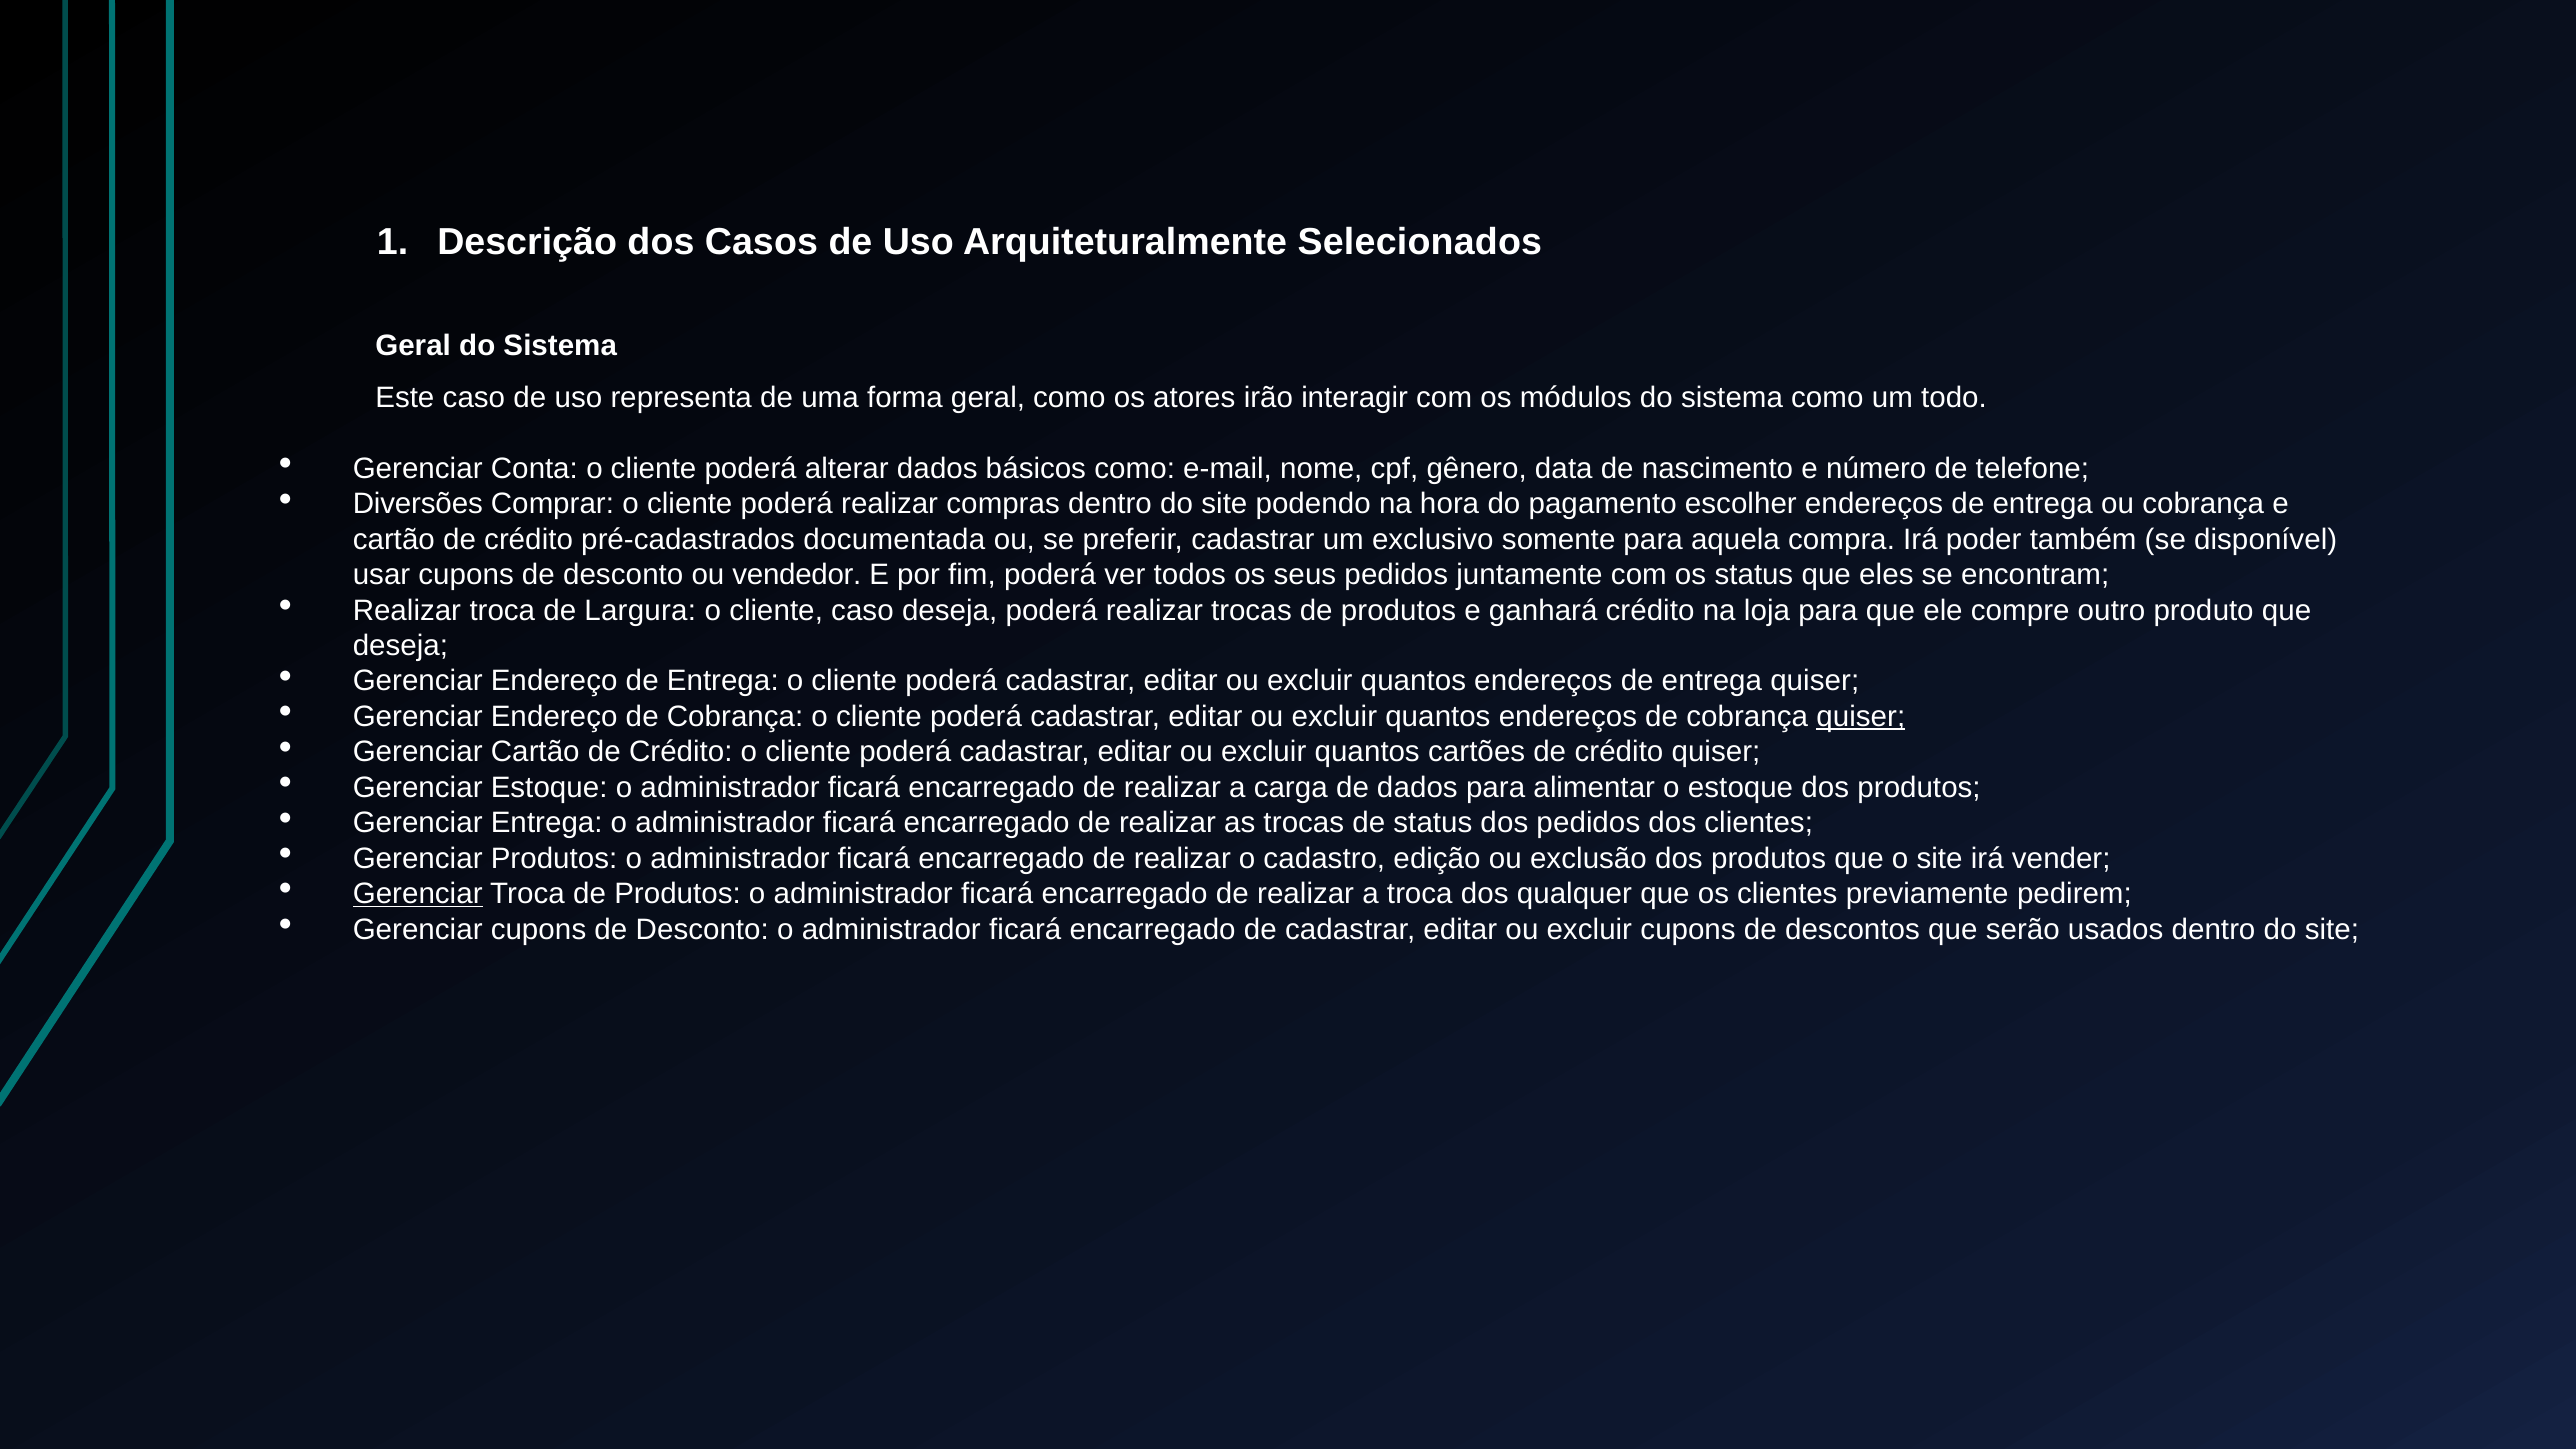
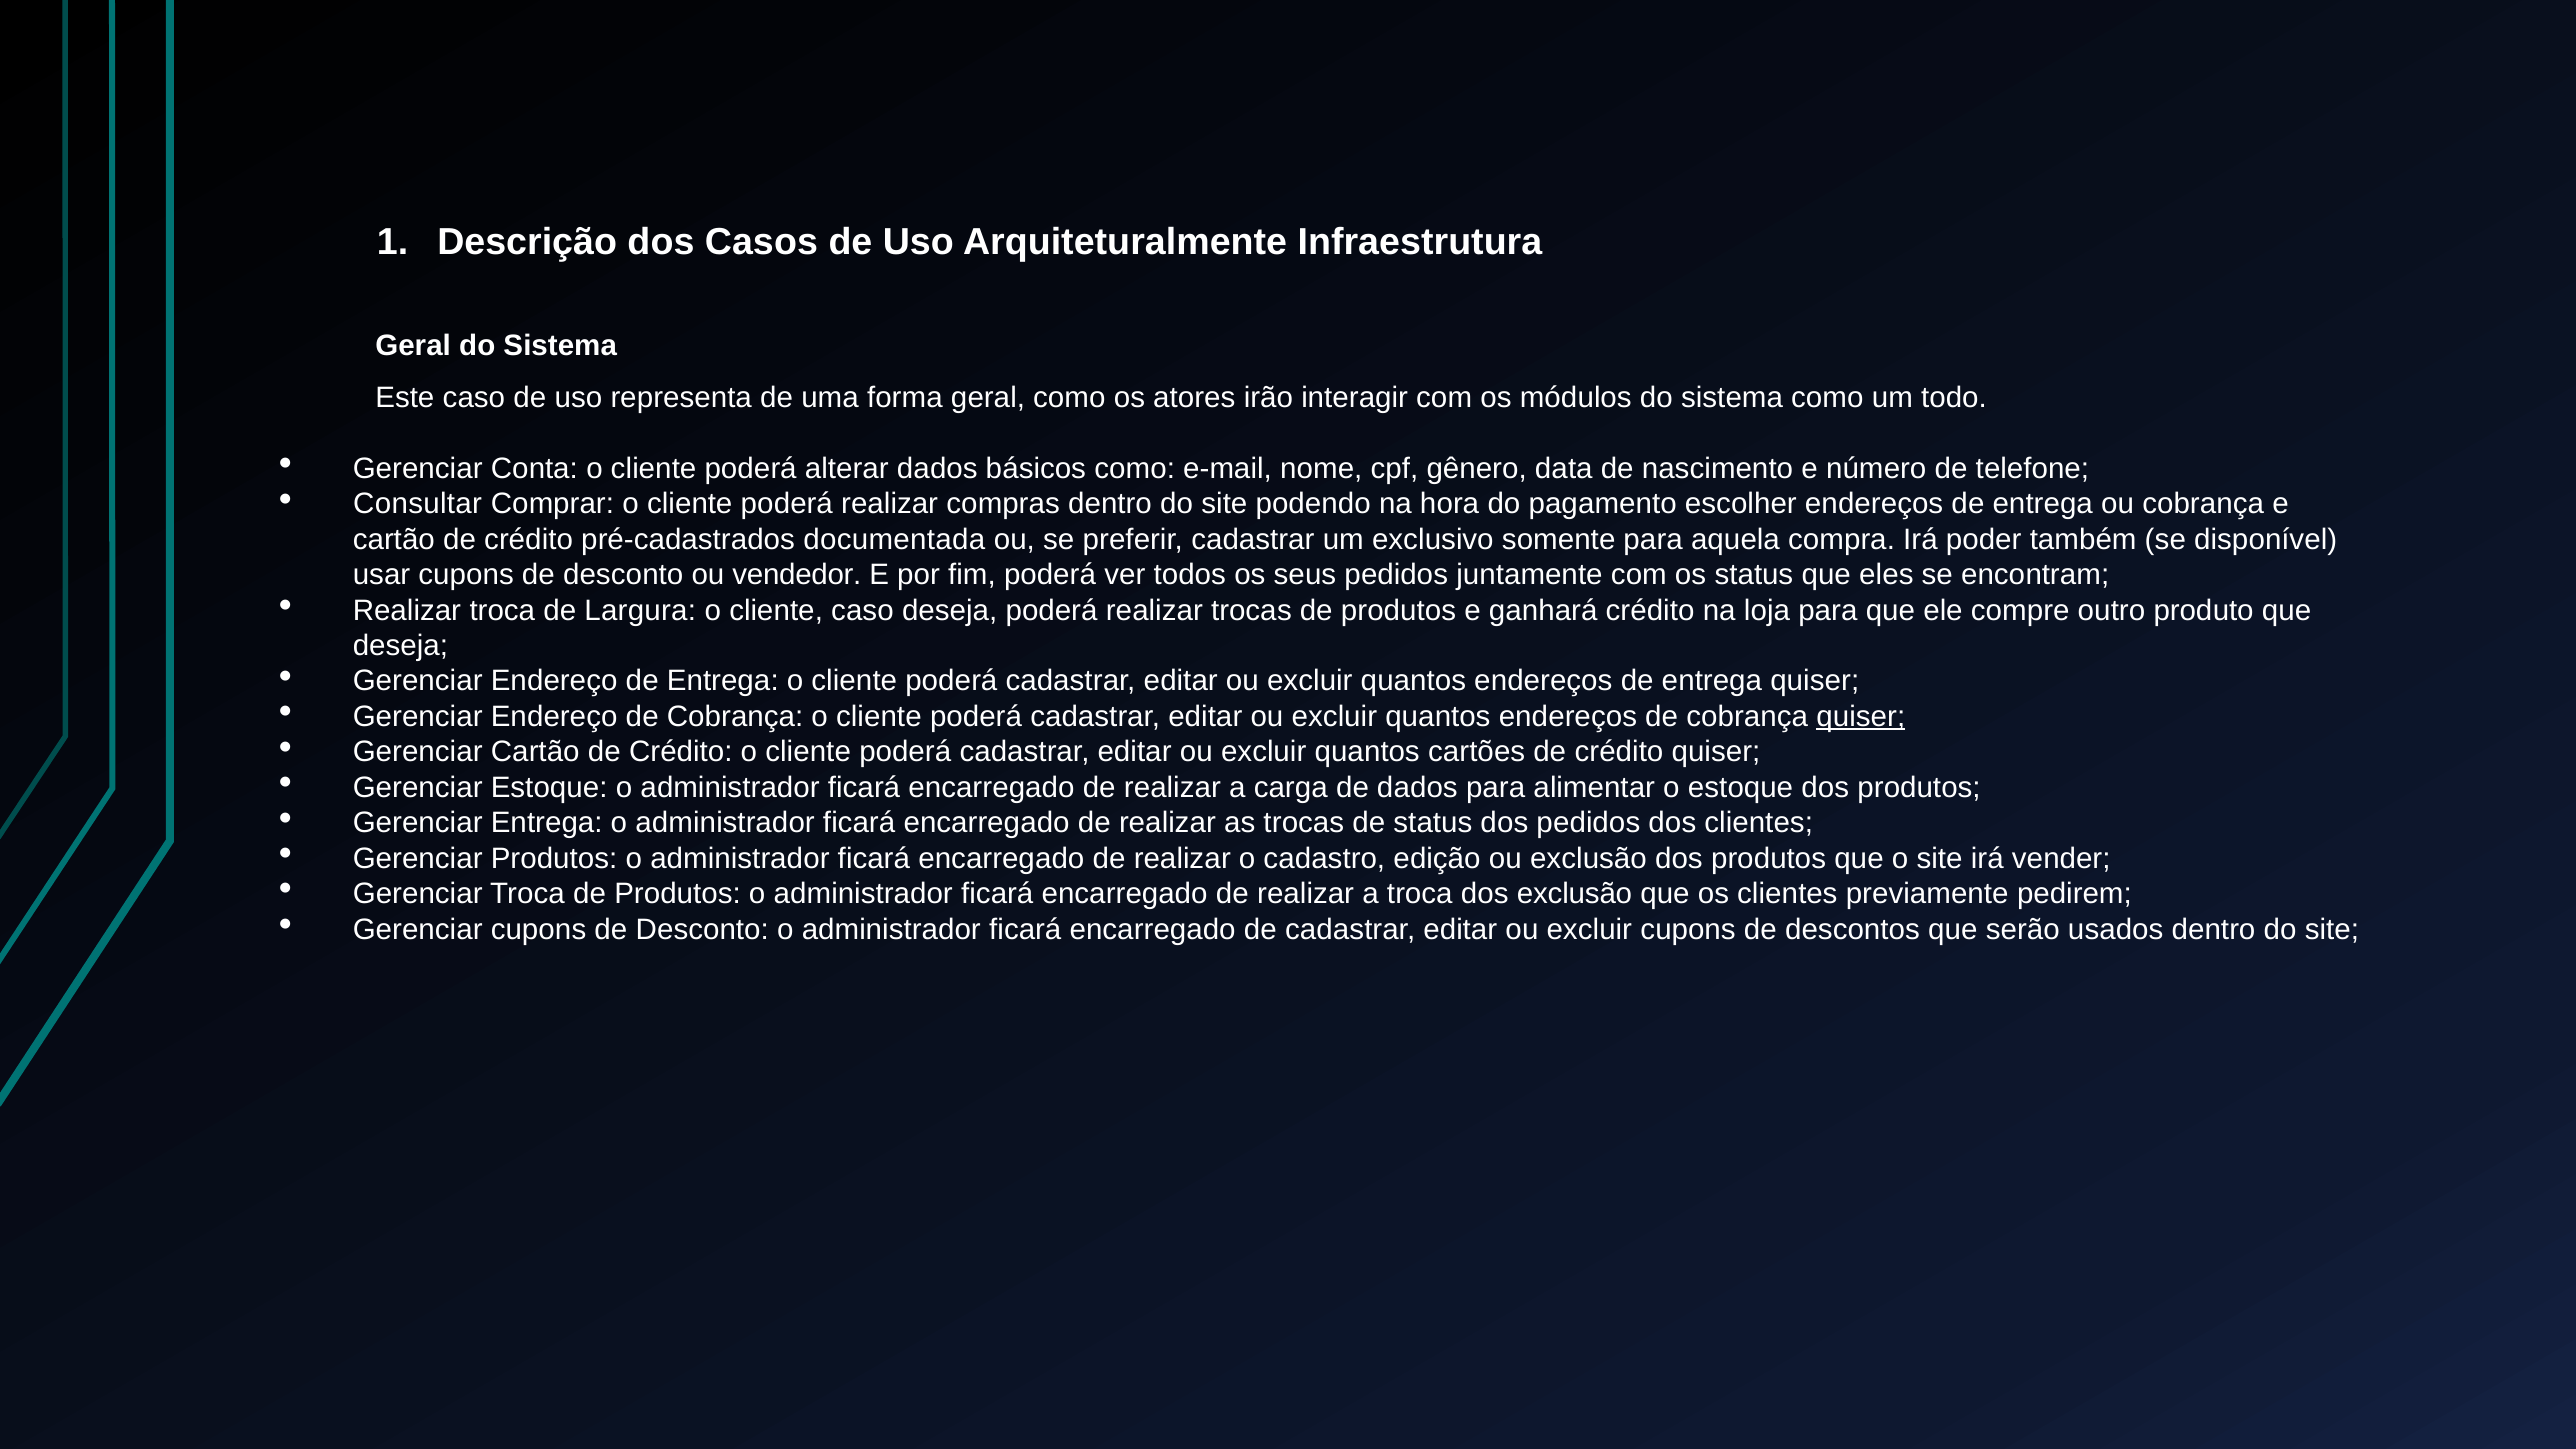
Selecionados: Selecionados -> Infraestrutura
Diversões: Diversões -> Consultar
Gerenciar at (418, 894) underline: present -> none
dos qualquer: qualquer -> exclusão
